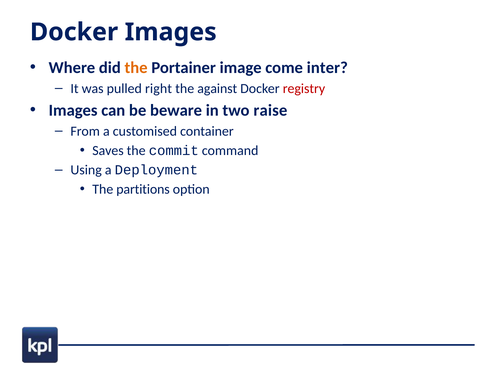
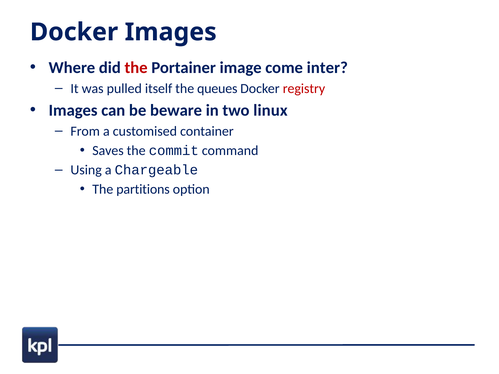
the at (136, 68) colour: orange -> red
right: right -> itself
against: against -> queues
raise: raise -> linux
Deployment: Deployment -> Chargeable
